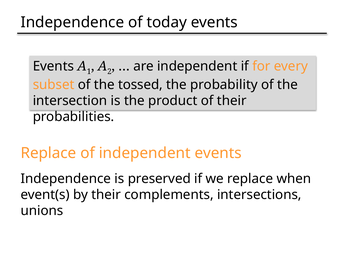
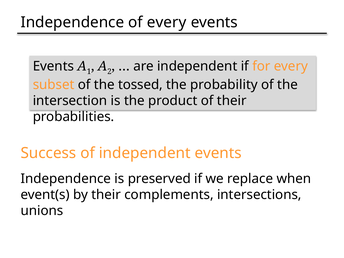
of today: today -> every
Replace at (48, 153): Replace -> Success
